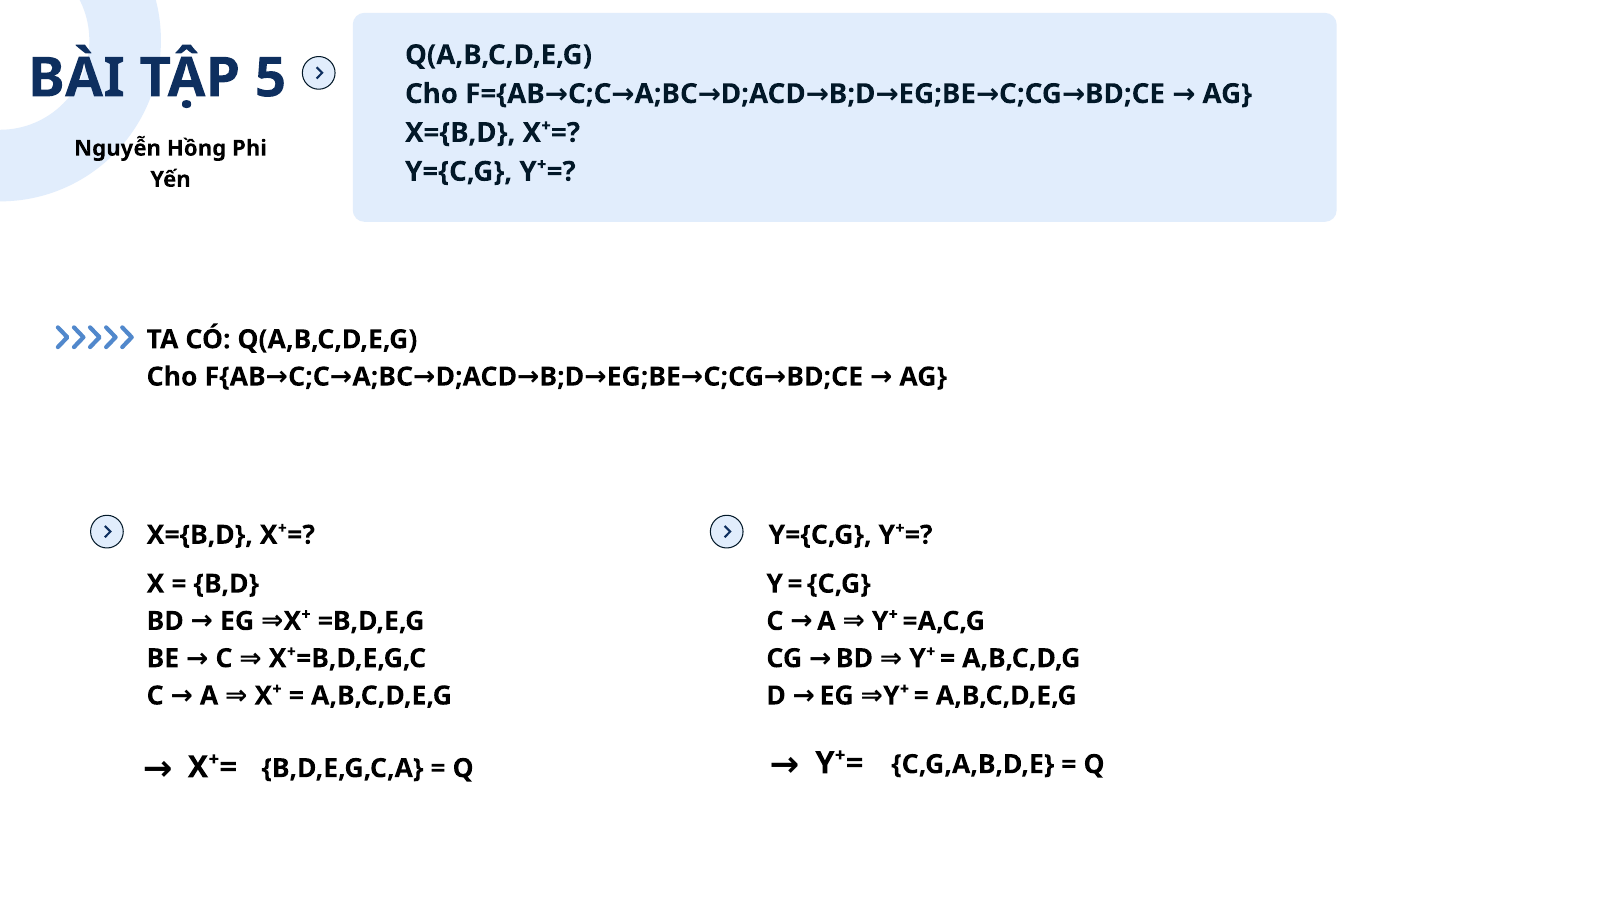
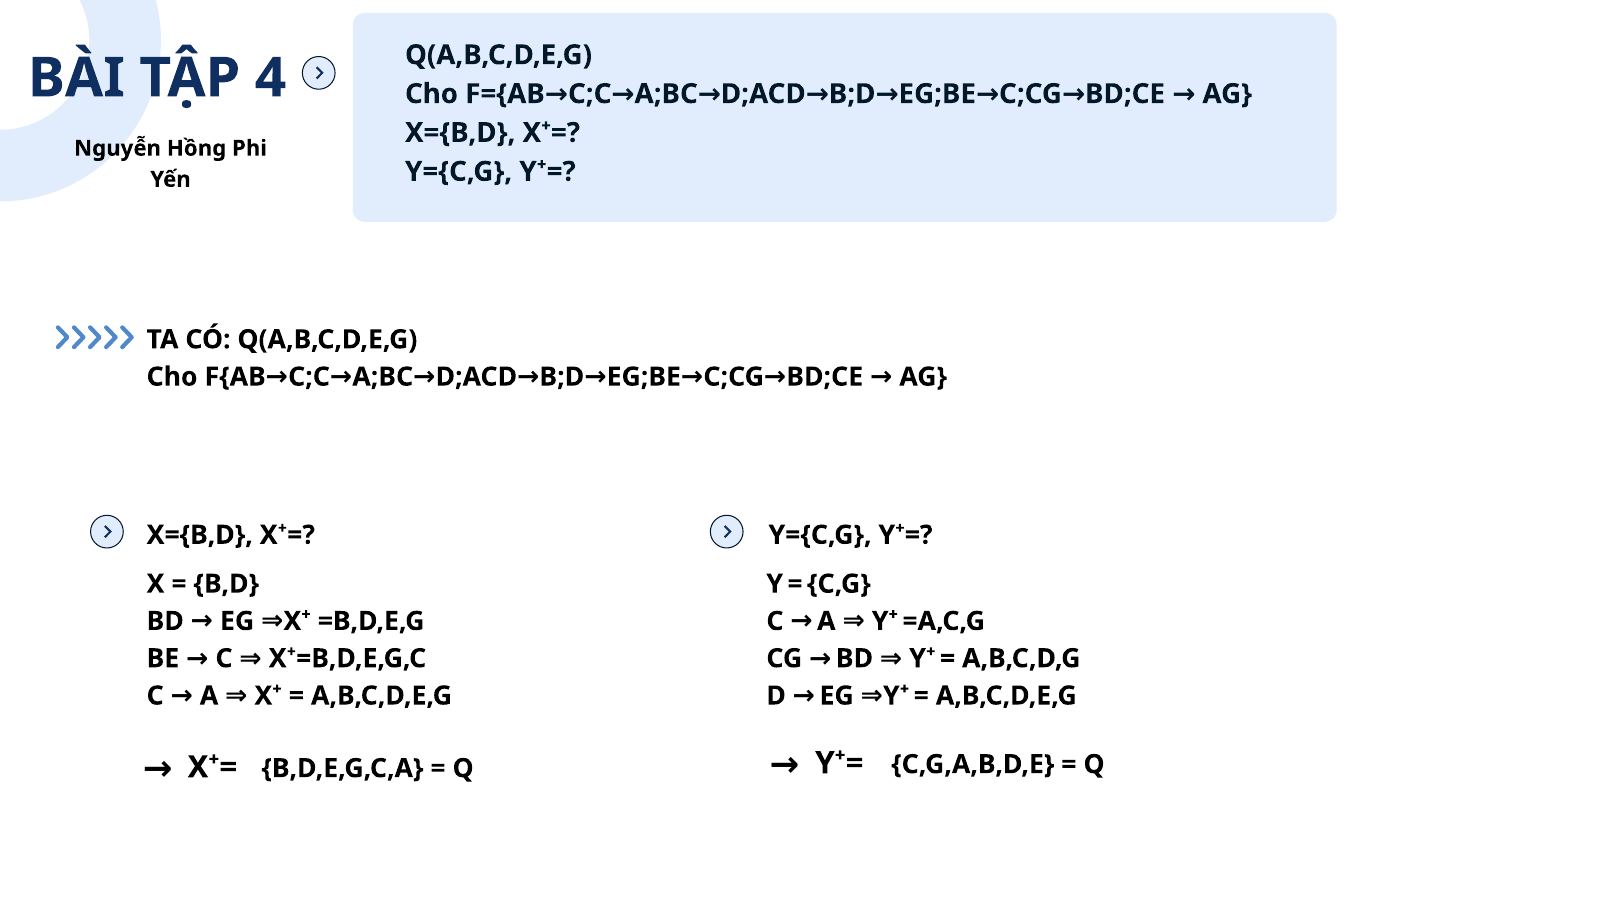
5: 5 -> 4
